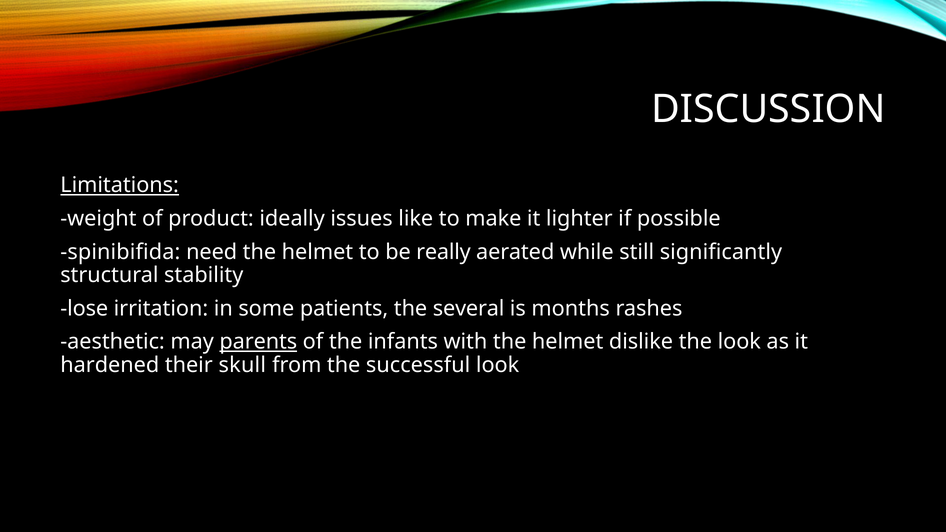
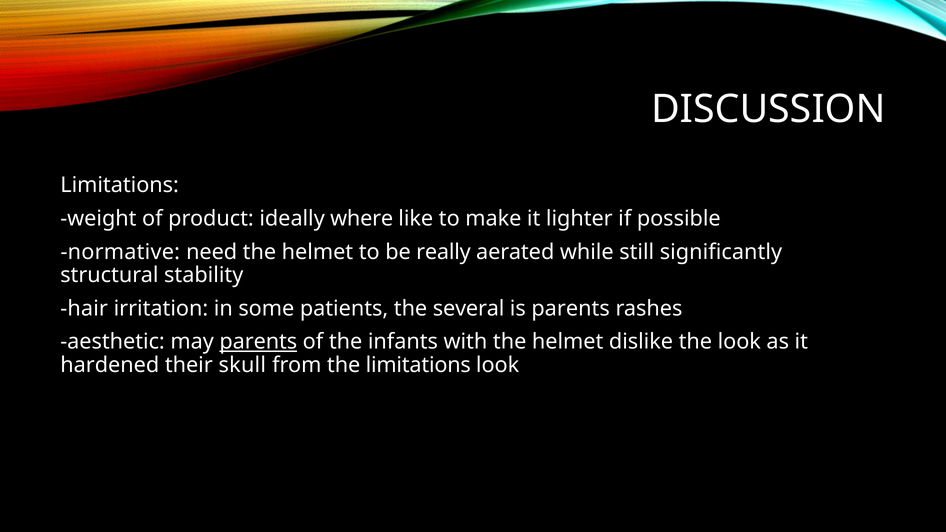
Limitations at (120, 185) underline: present -> none
issues: issues -> where
spinibifida: spinibifida -> normative
lose: lose -> hair
is months: months -> parents
the successful: successful -> limitations
